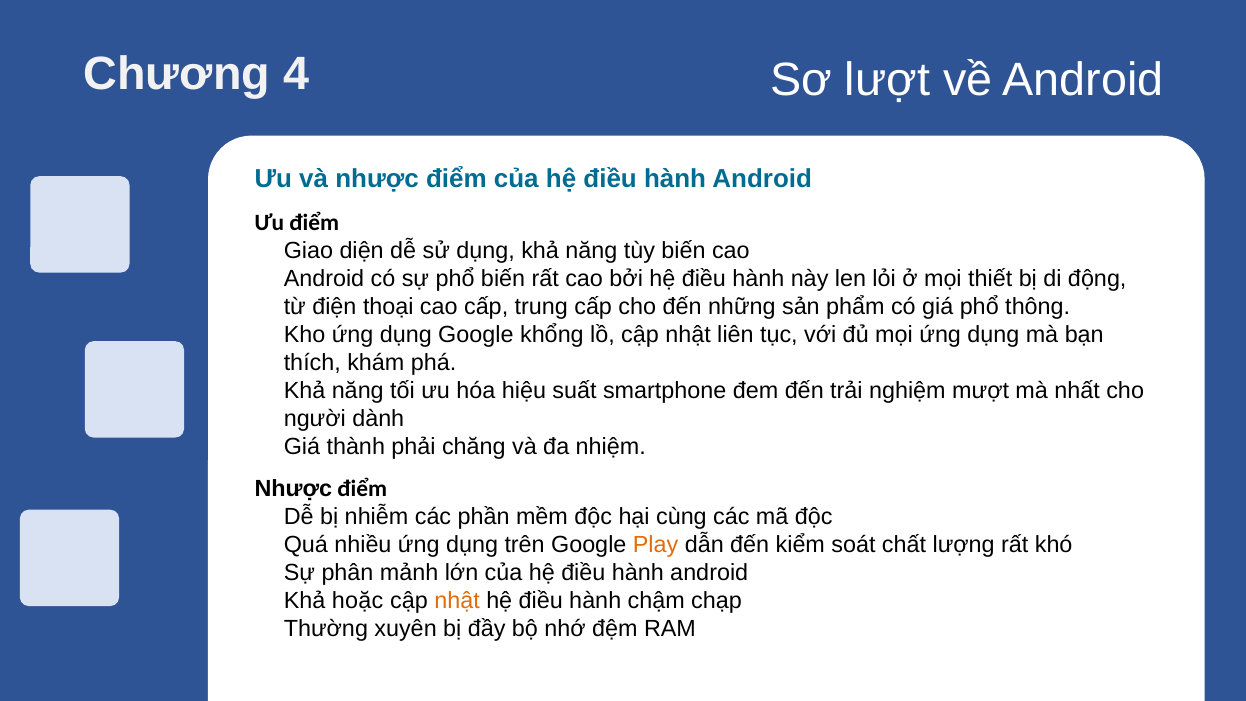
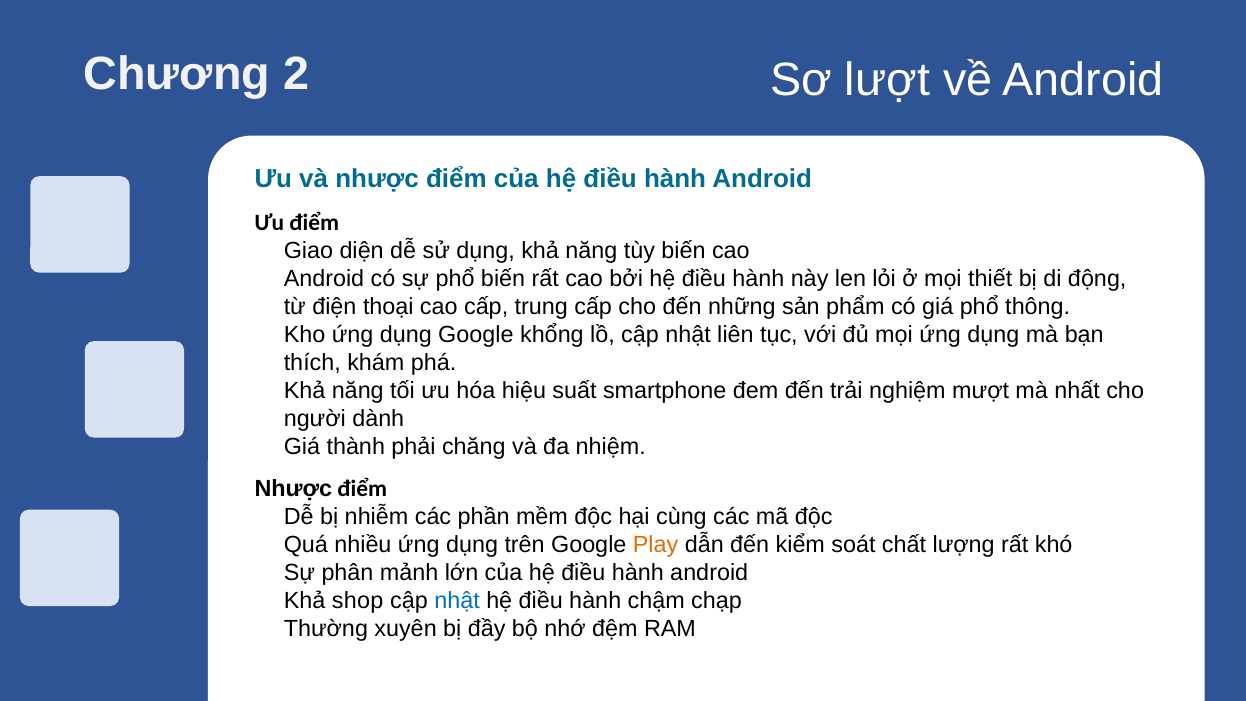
4: 4 -> 2
hoặc: hoặc -> shop
nhật at (457, 601) colour: orange -> blue
